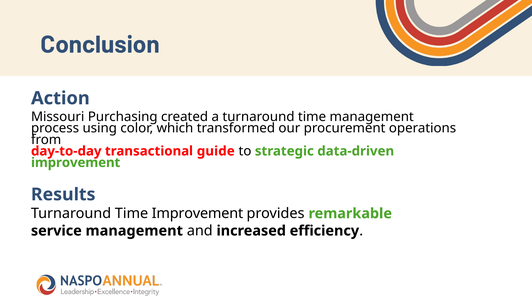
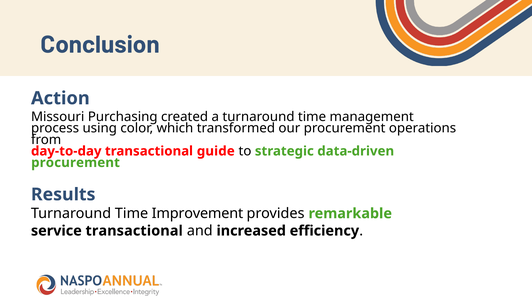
improvement at (76, 163): improvement -> procurement
service management: management -> transactional
